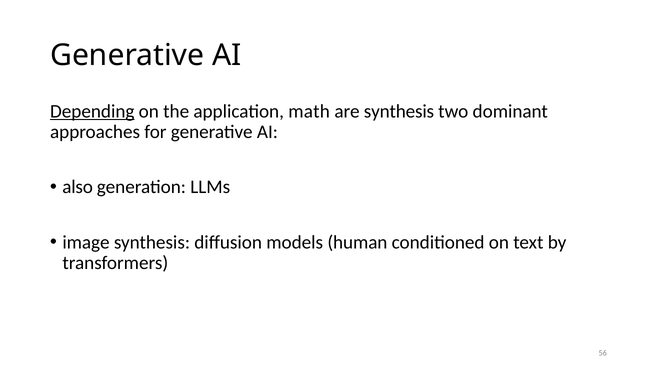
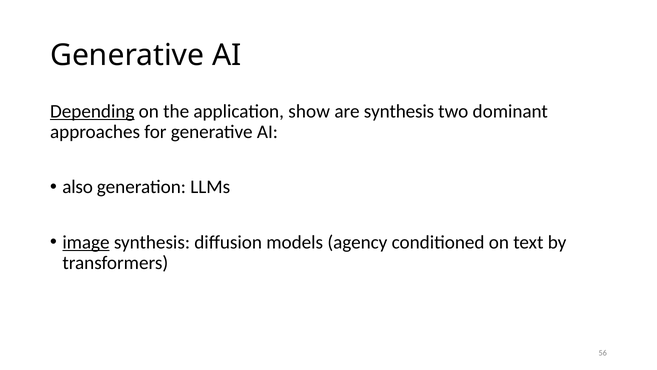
math: math -> show
image underline: none -> present
human: human -> agency
